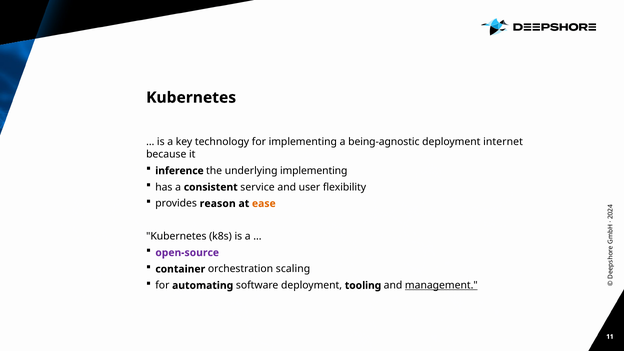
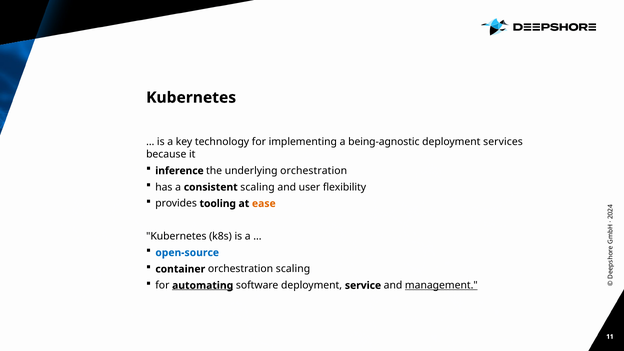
internet: internet -> services
underlying implementing: implementing -> orchestration
consistent service: service -> scaling
reason: reason -> tooling
open-source colour: purple -> blue
automating underline: none -> present
tooling: tooling -> service
